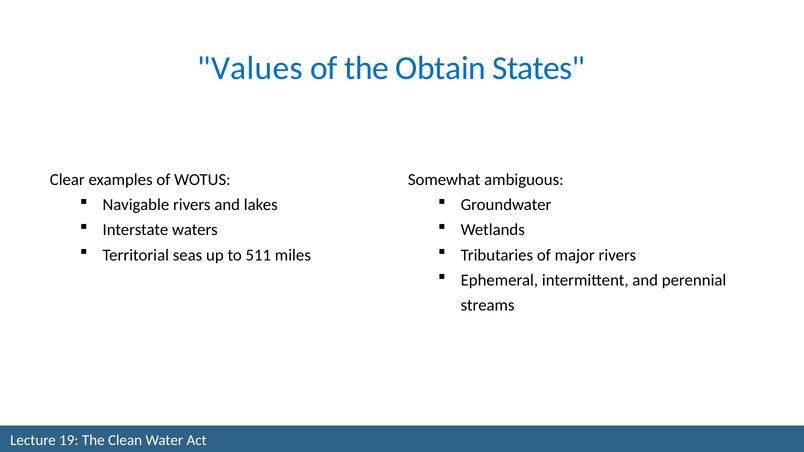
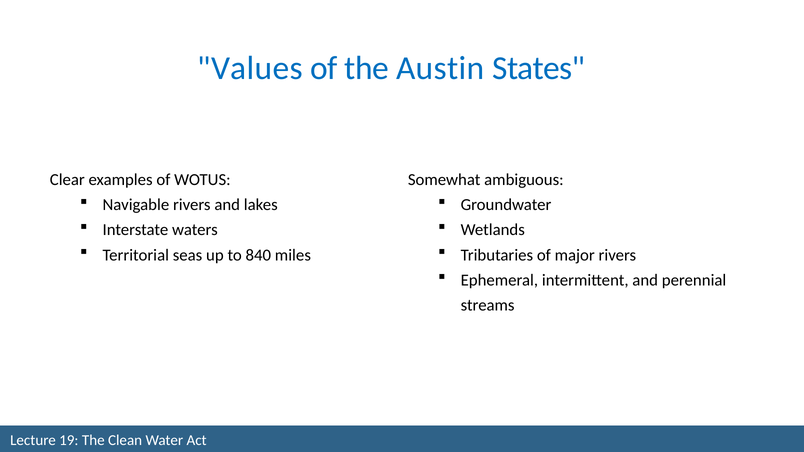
Obtain: Obtain -> Austin
511: 511 -> 840
